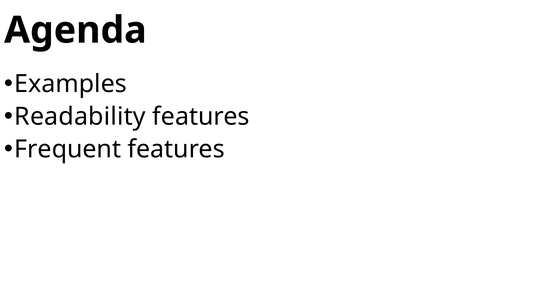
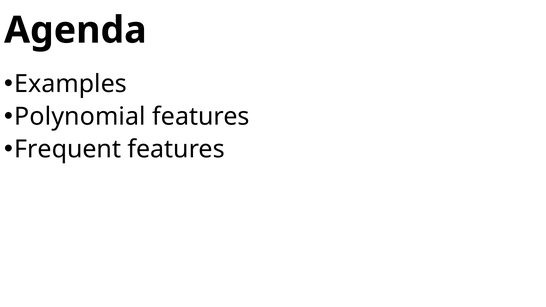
Readability: Readability -> Polynomial
